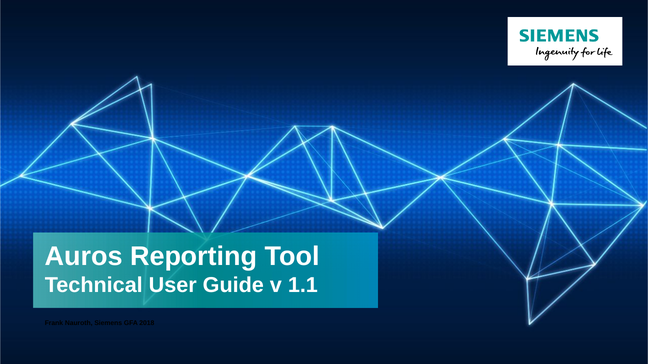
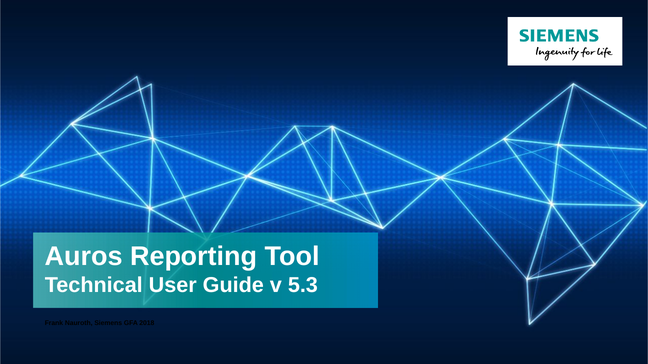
1.1: 1.1 -> 5.3
